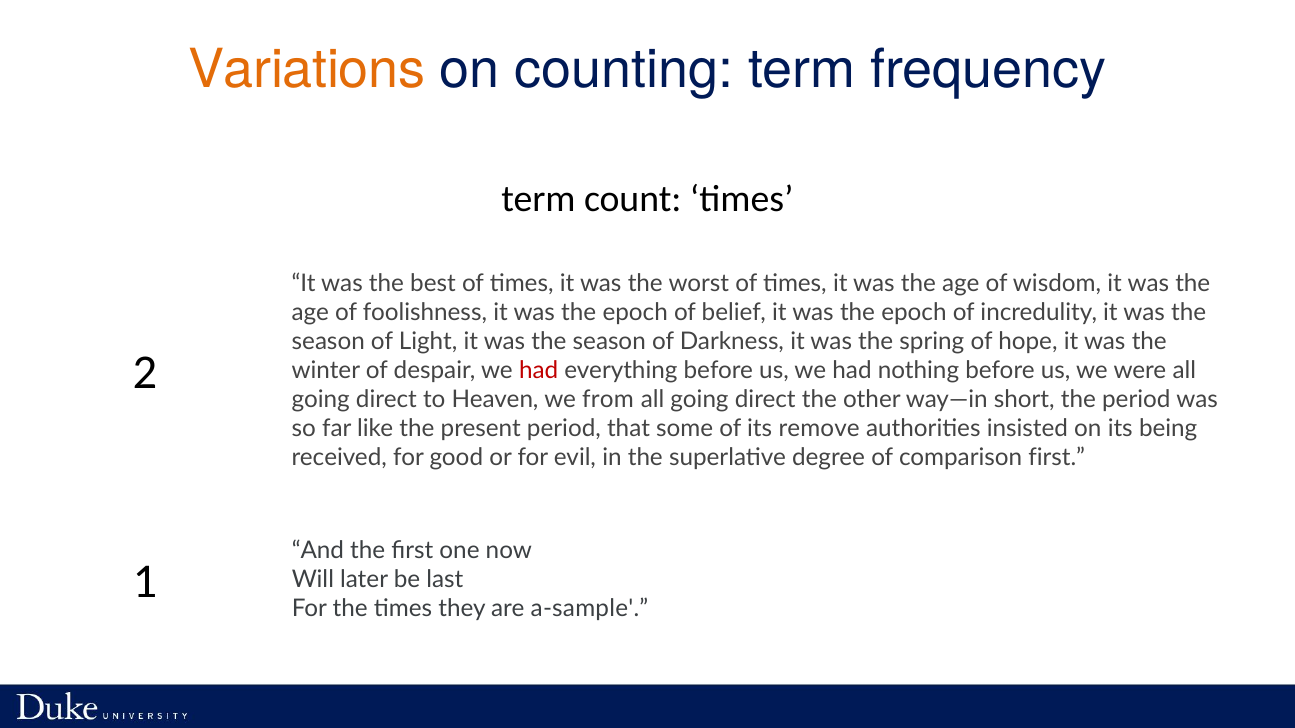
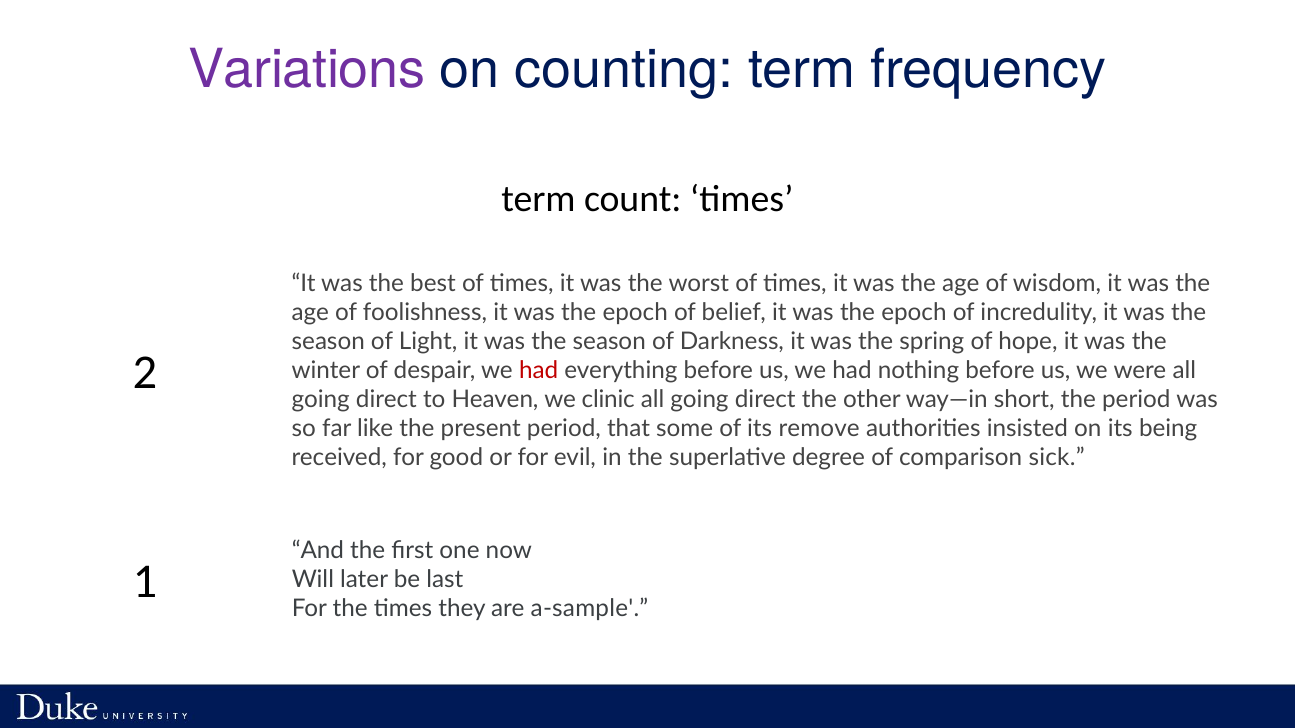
Variations colour: orange -> purple
from: from -> clinic
comparison first: first -> sick
